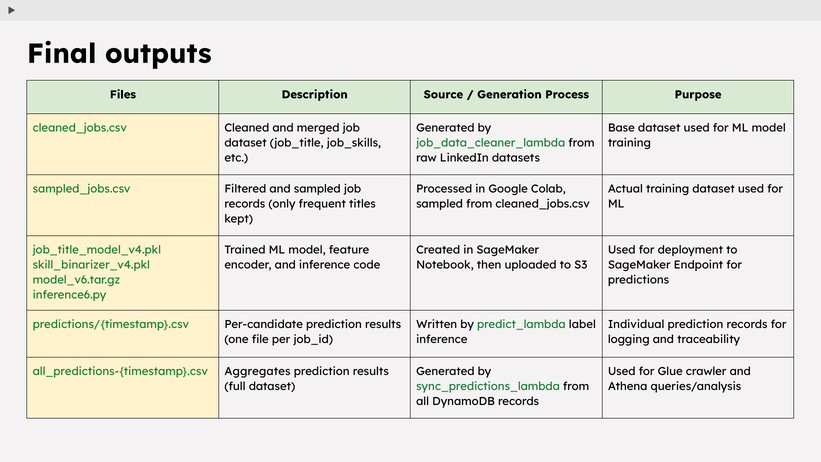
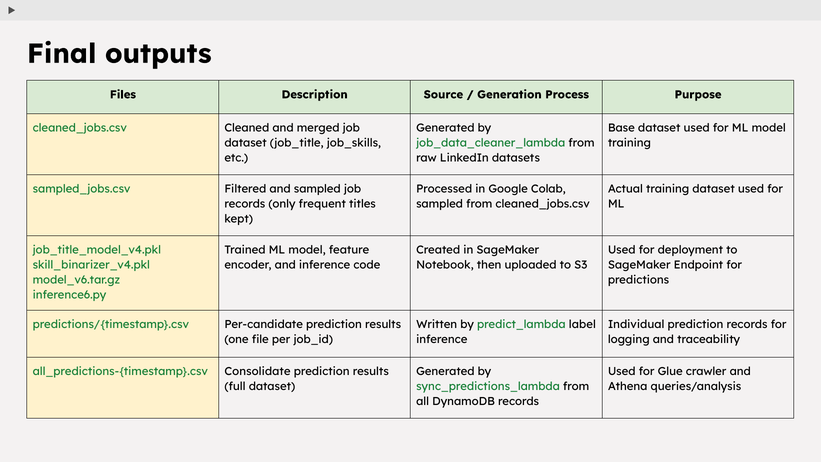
Aggregates: Aggregates -> Consolidate
